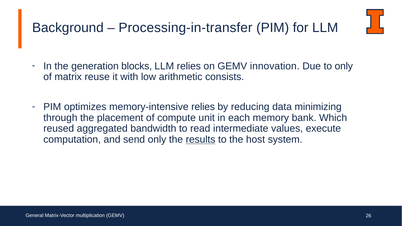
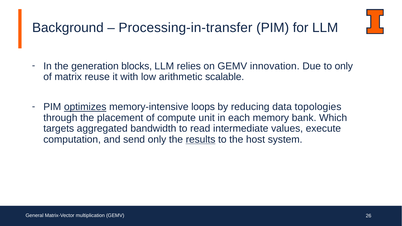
consists: consists -> scalable
optimizes underline: none -> present
memory-intensive relies: relies -> loops
minimizing: minimizing -> topologies
reused: reused -> targets
